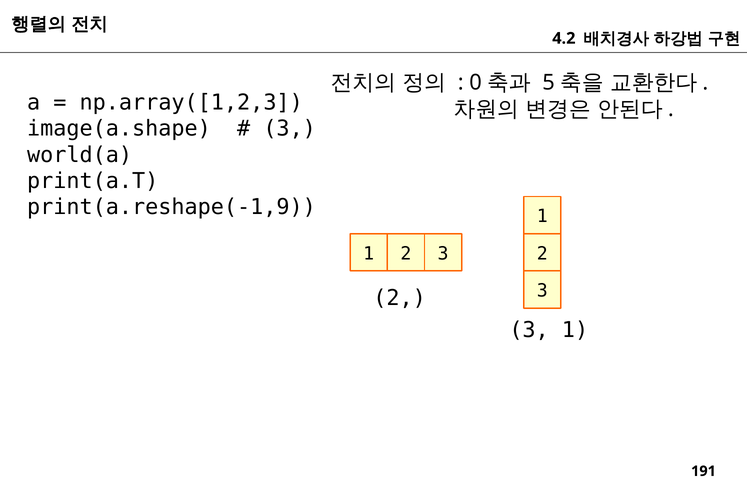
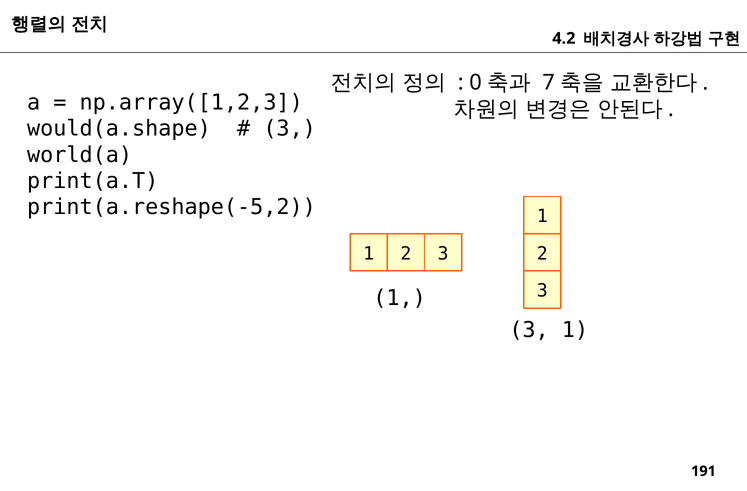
5: 5 -> 7
image(a.shape: image(a.shape -> would(a.shape
print(a.reshape(-1,9: print(a.reshape(-1,9 -> print(a.reshape(-5,2
2 at (400, 298): 2 -> 1
